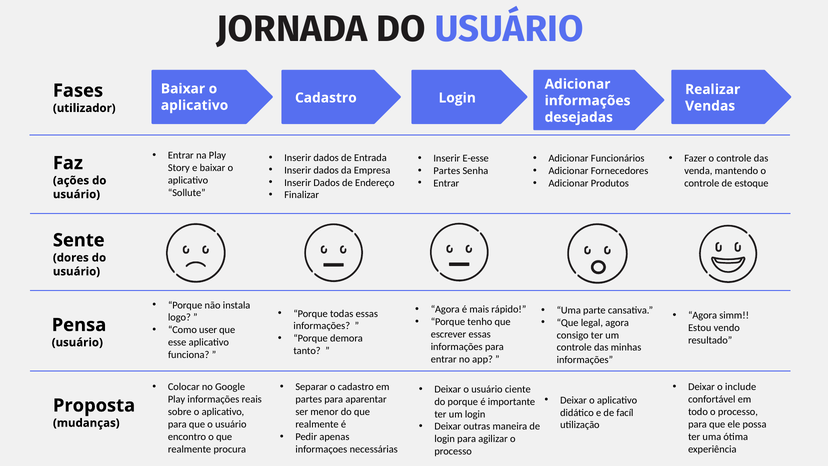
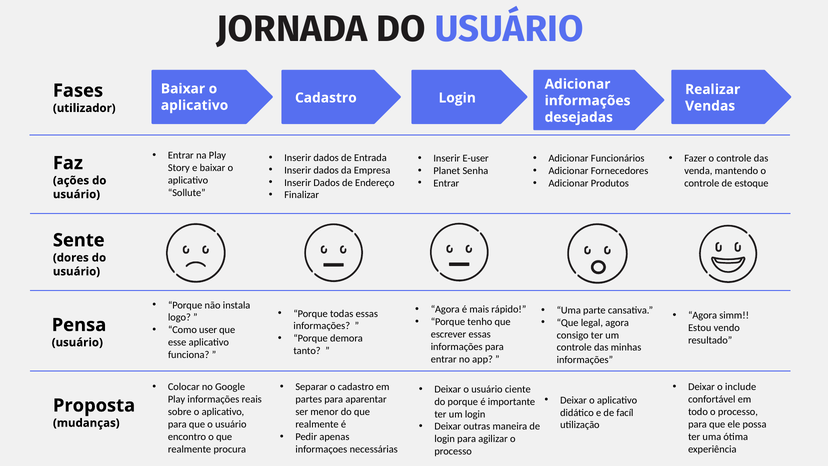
E-esse: E-esse -> E-user
Partes at (447, 171): Partes -> Planet
